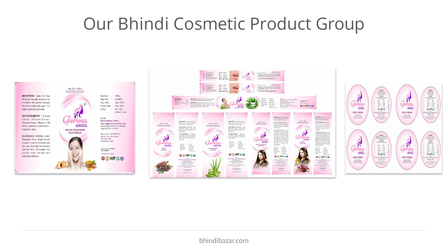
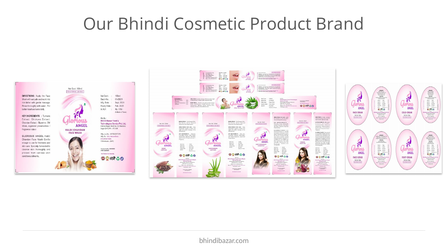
Group: Group -> Brand
